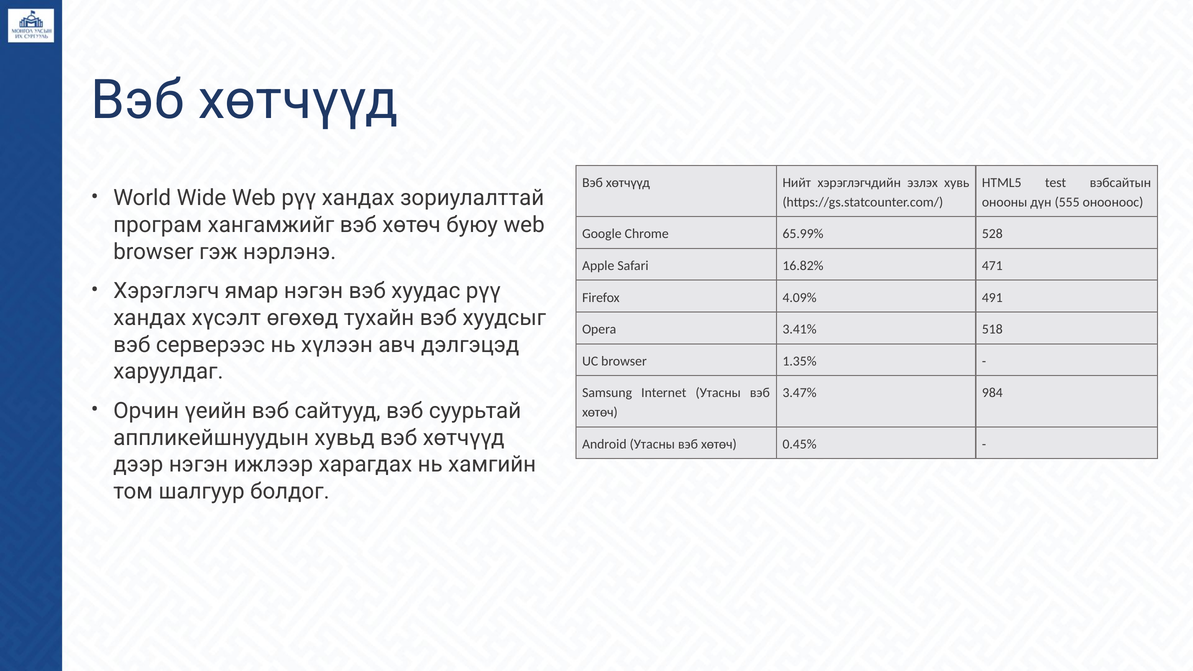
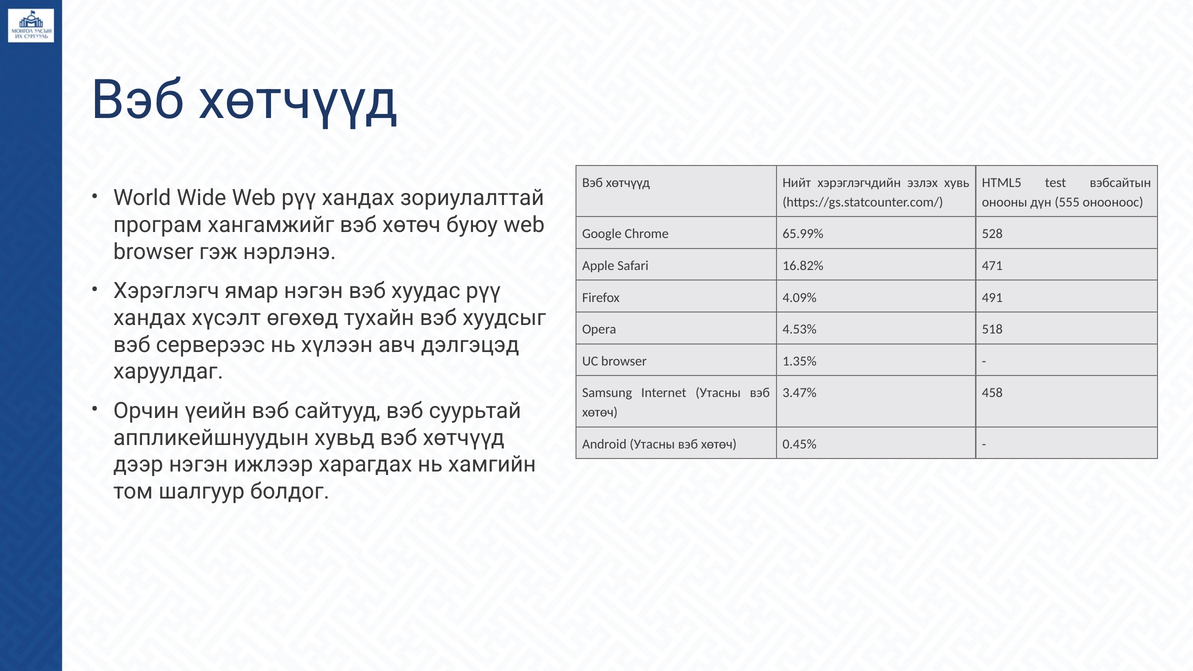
3.41%: 3.41% -> 4.53%
984: 984 -> 458
